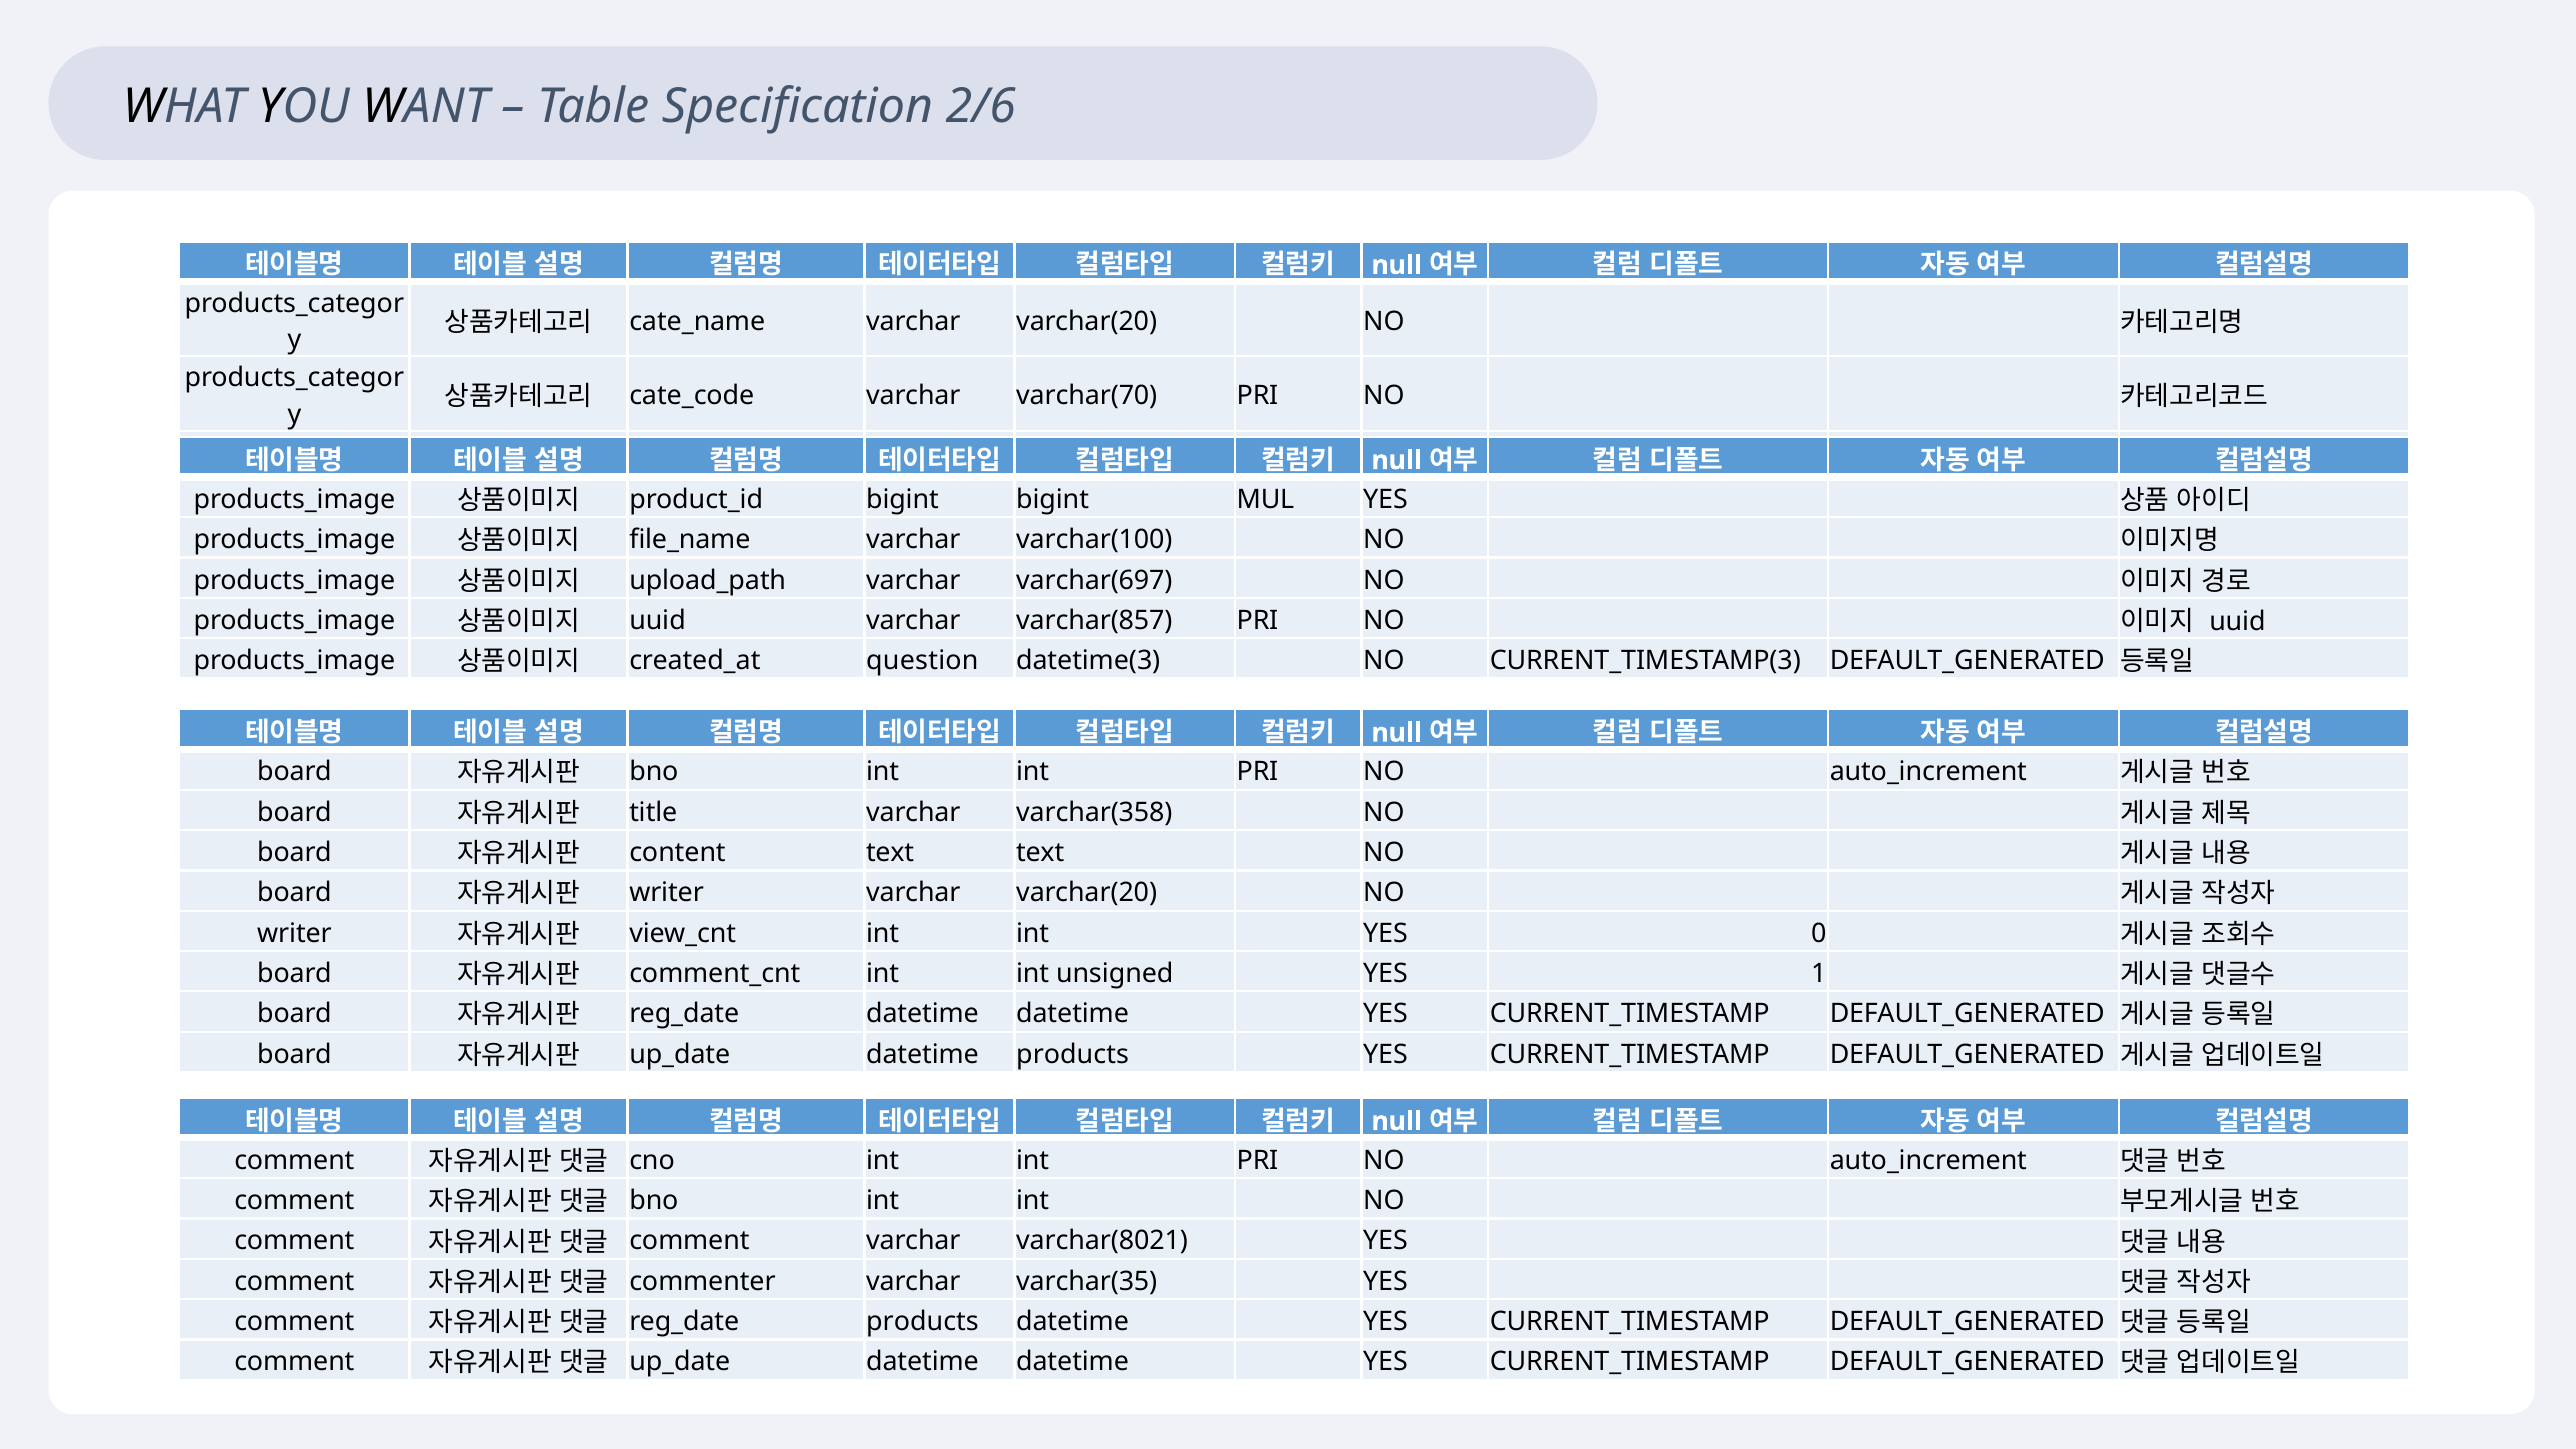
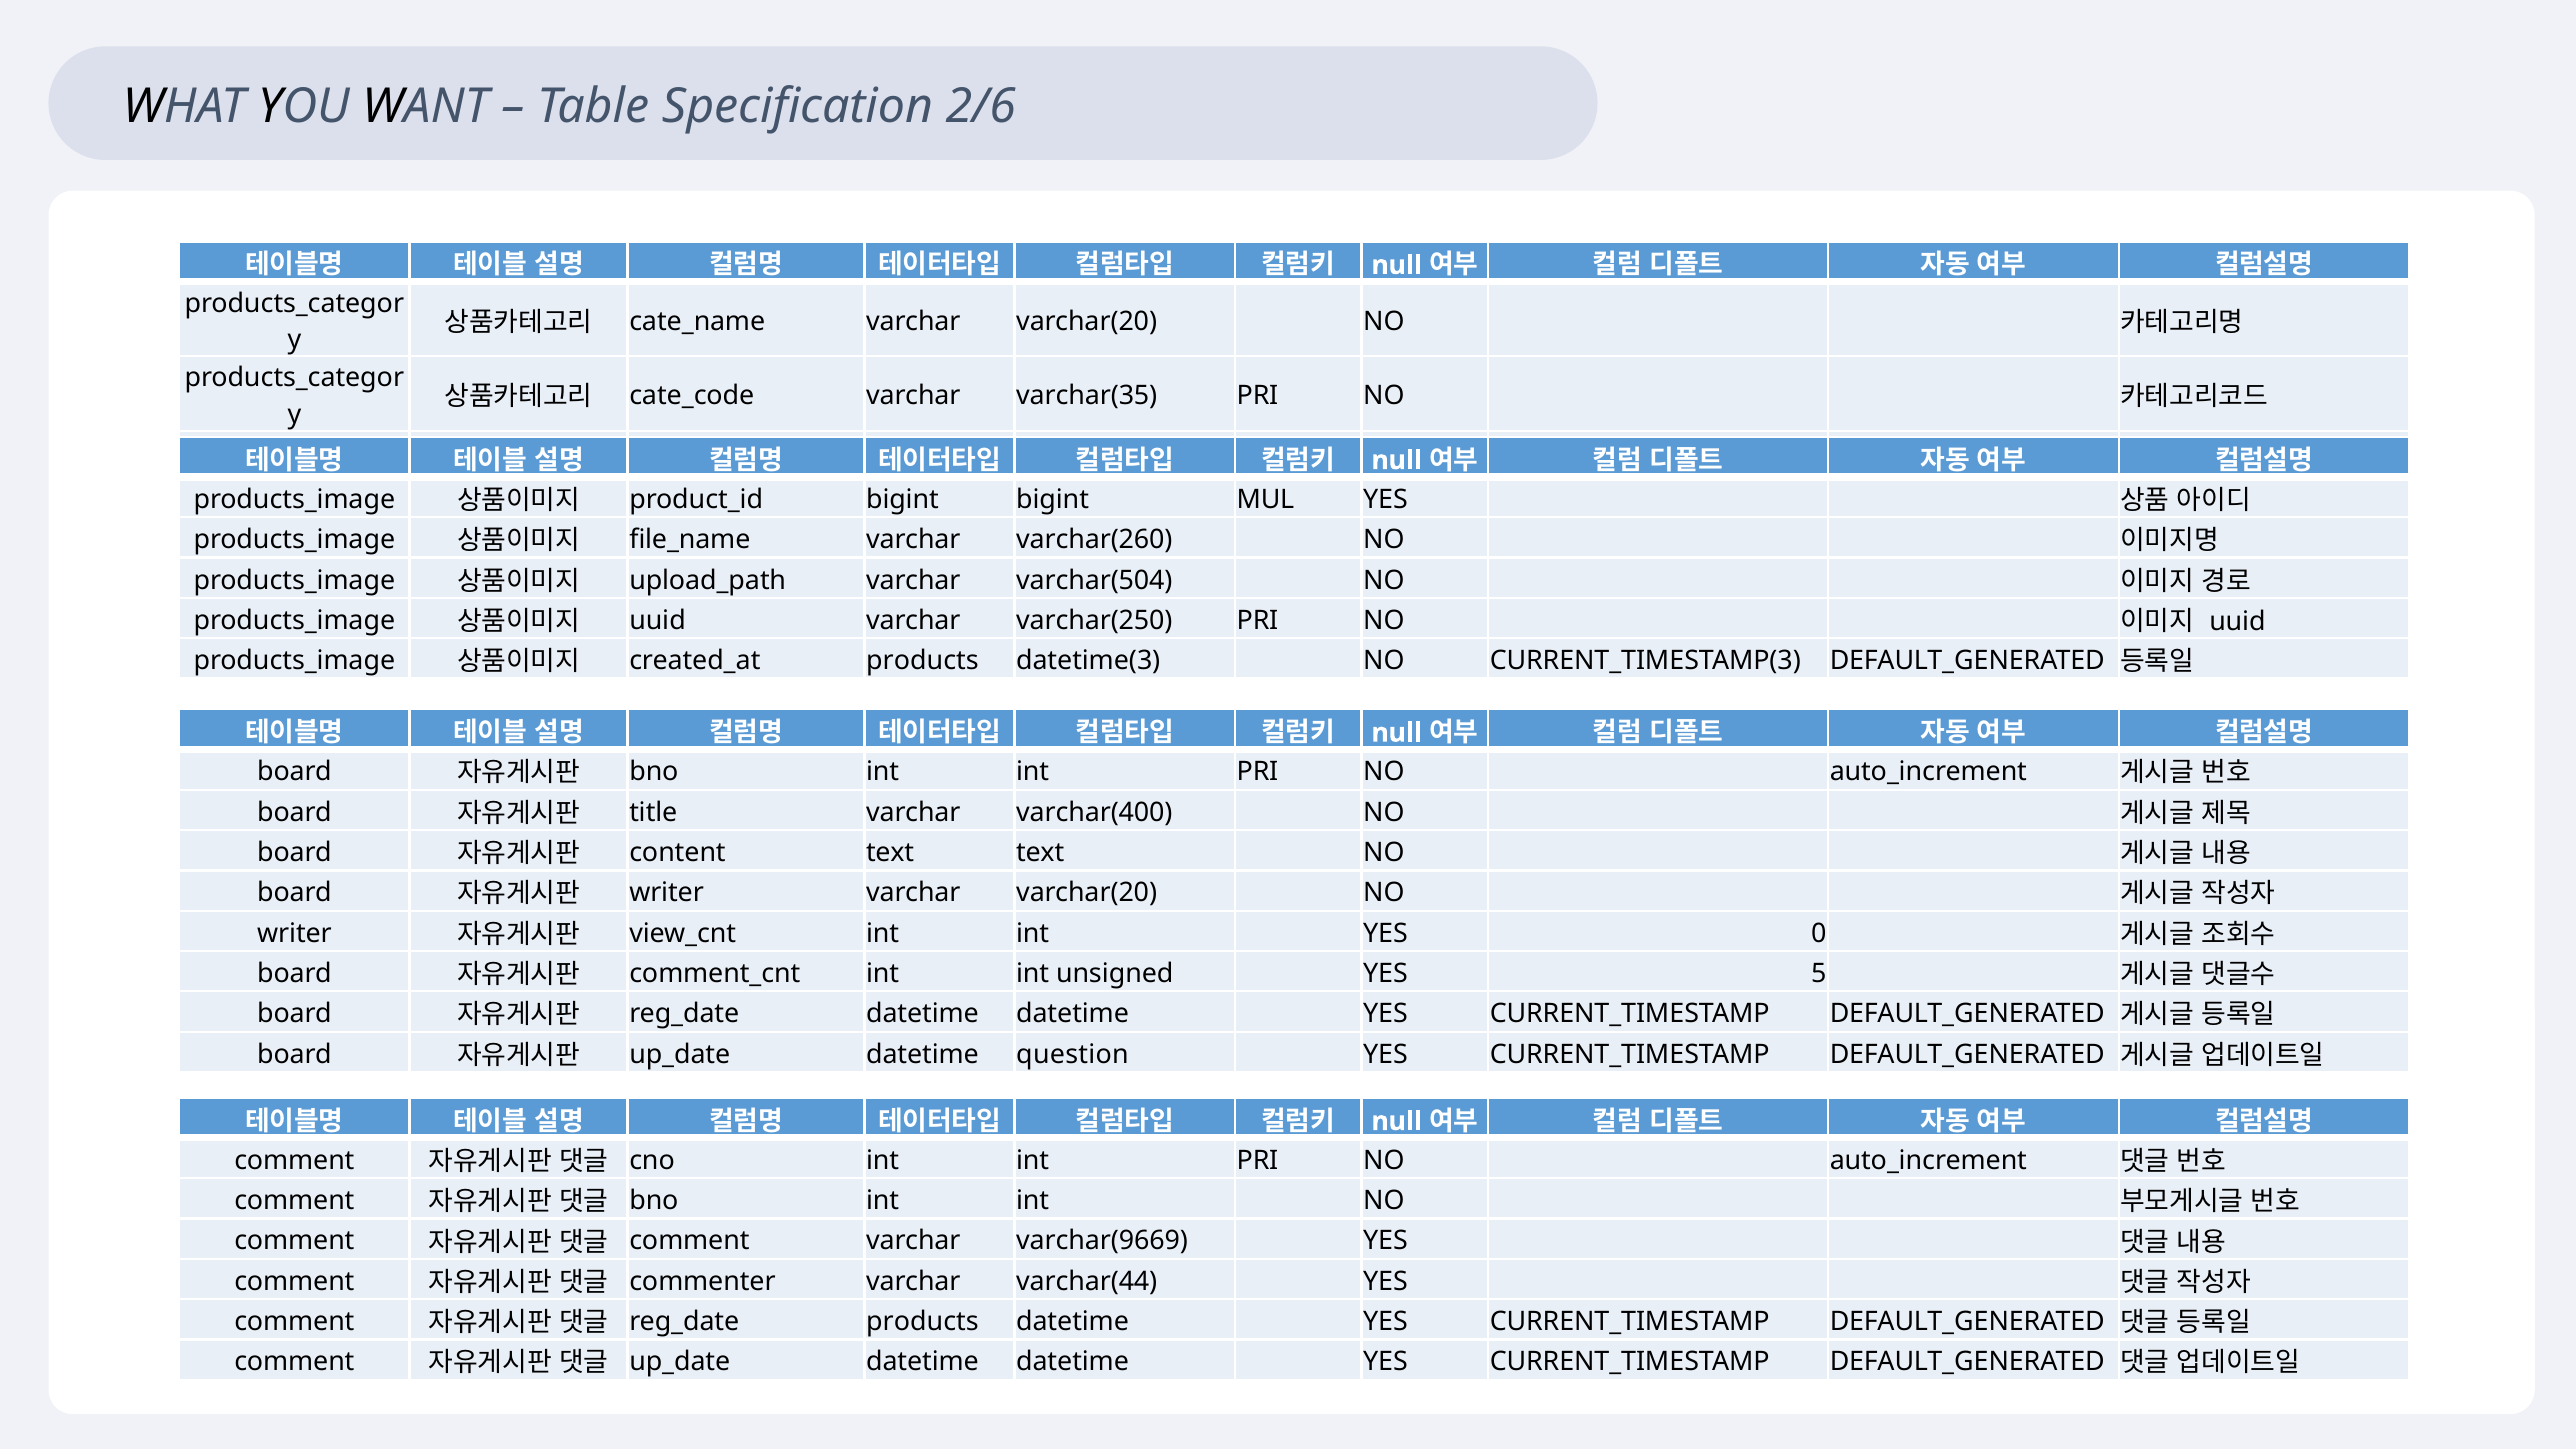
varchar(70: varchar(70 -> varchar(35
varchar(100: varchar(100 -> varchar(260
varchar(697: varchar(697 -> varchar(504
varchar(857: varchar(857 -> varchar(250
question at (922, 661): question -> products
varchar(358: varchar(358 -> varchar(400
1: 1 -> 5
datetime products: products -> question
varchar(8021: varchar(8021 -> varchar(9669
varchar(35: varchar(35 -> varchar(44
